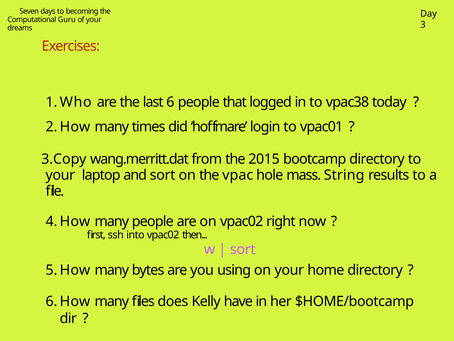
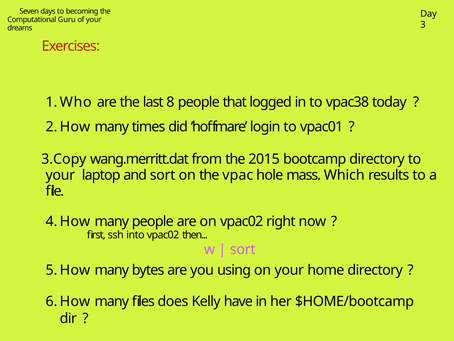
6: 6 -> 8
String: String -> Which
